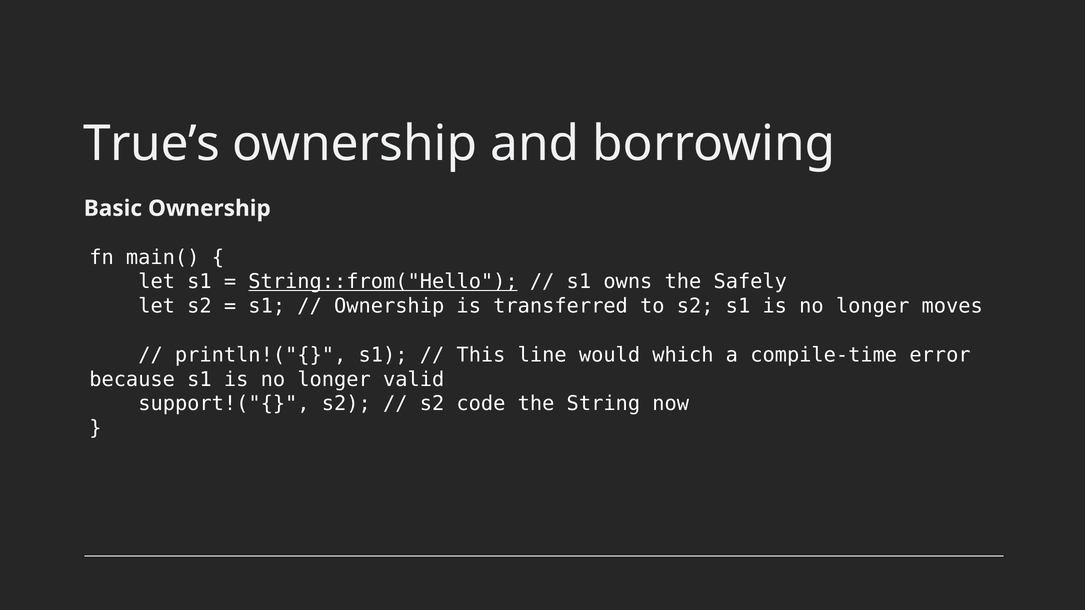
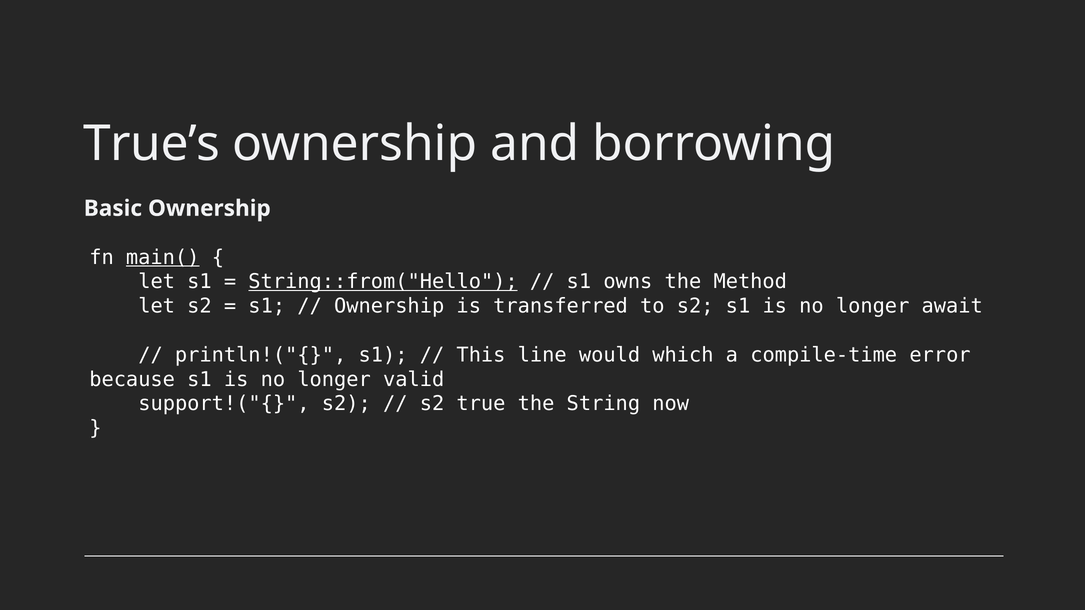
main( underline: none -> present
Safely: Safely -> Method
moves: moves -> await
code: code -> true
